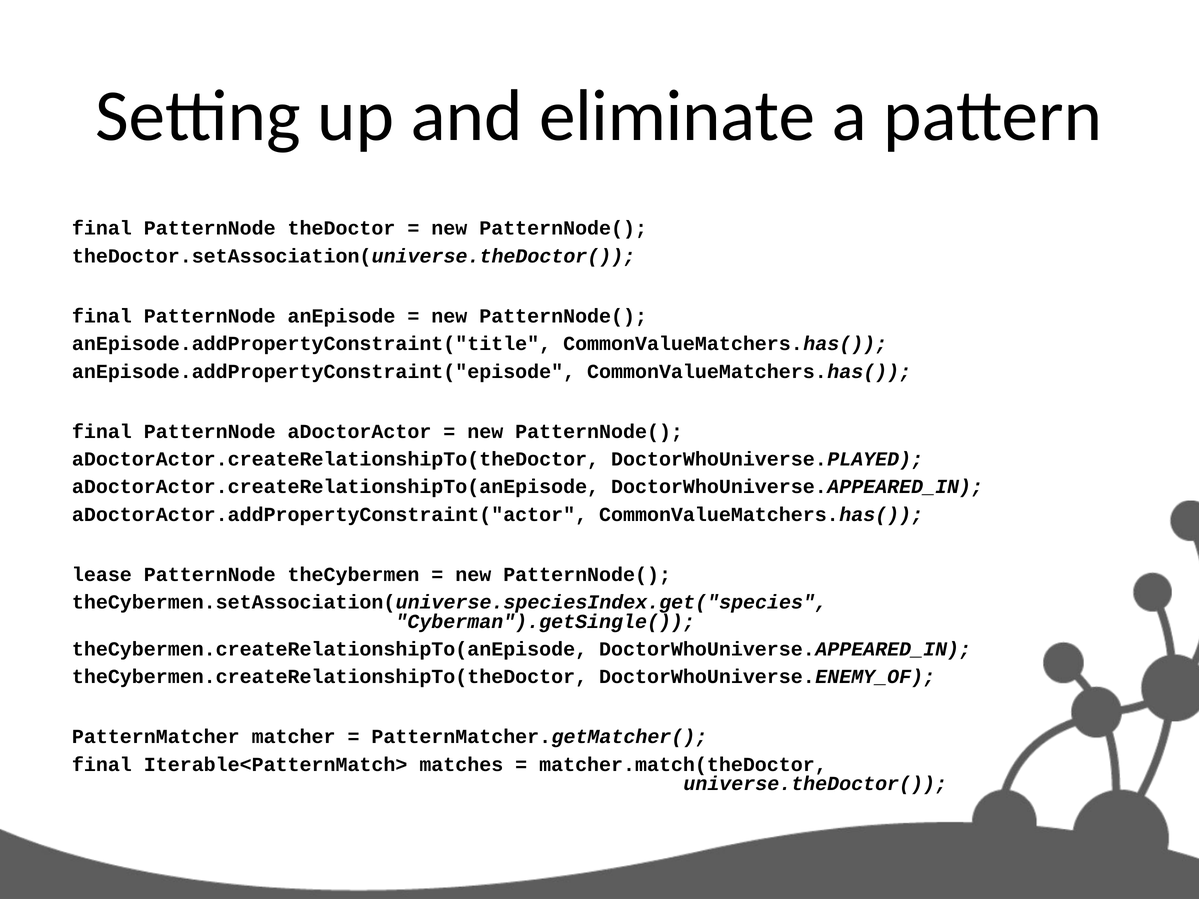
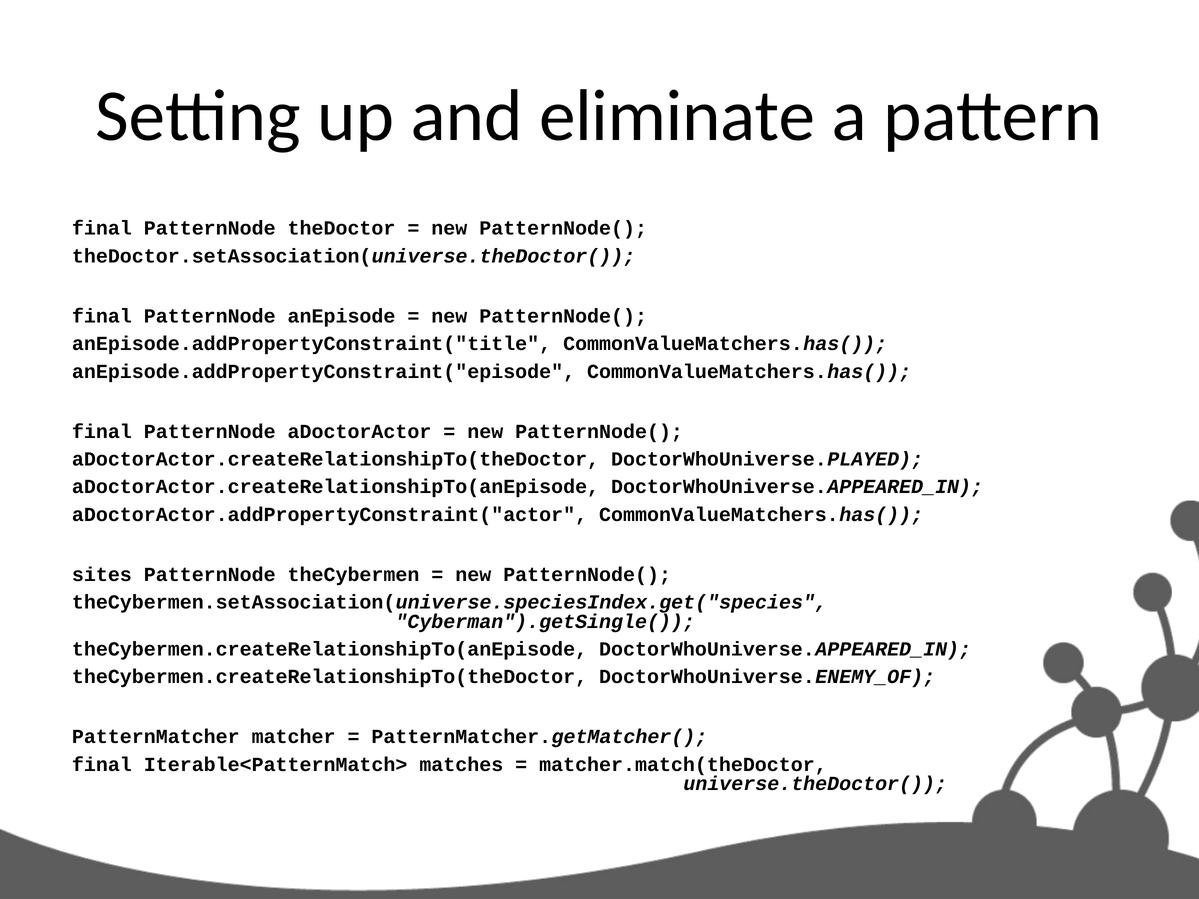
lease: lease -> sites
